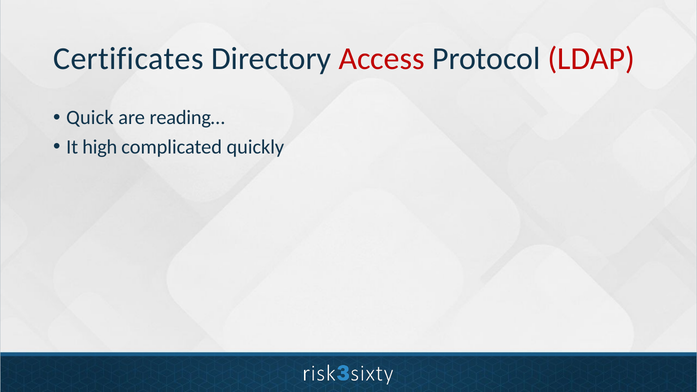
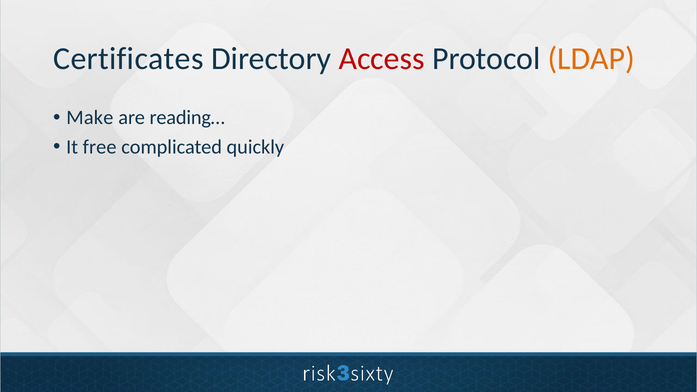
LDAP colour: red -> orange
Quick: Quick -> Make
high: high -> free
